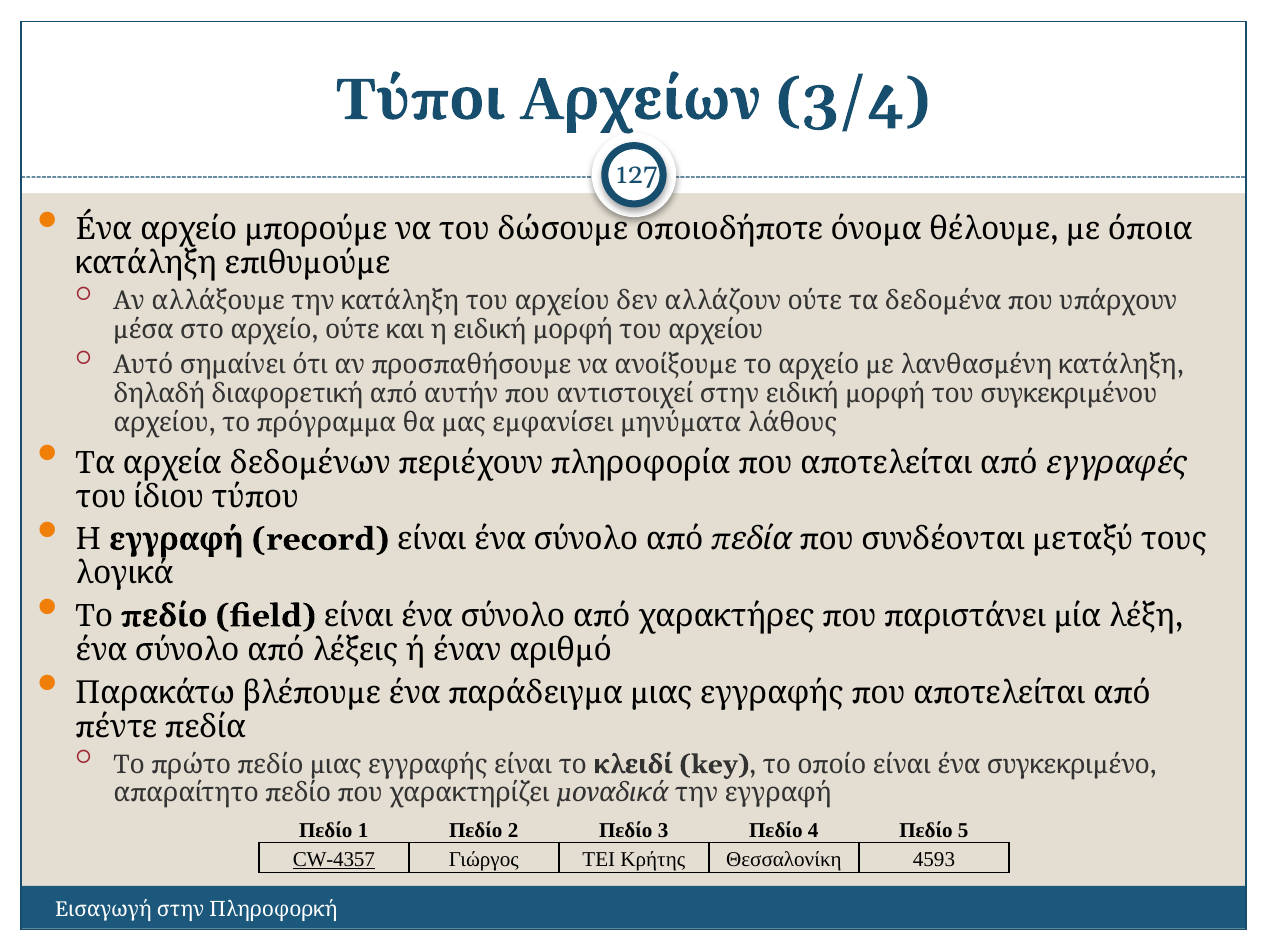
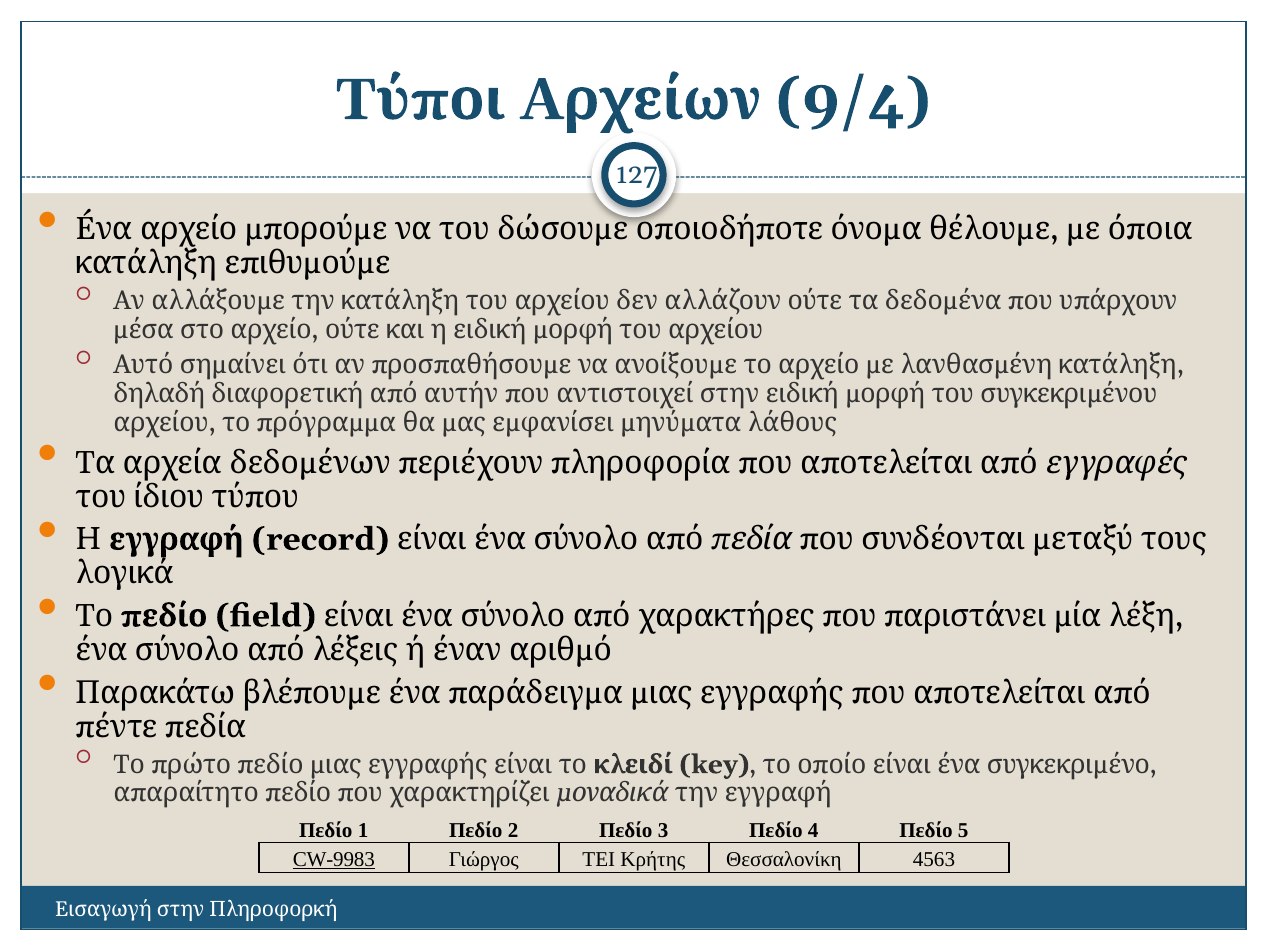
3/4: 3/4 -> 9/4
CW-4357: CW-4357 -> CW-9983
4593: 4593 -> 4563
